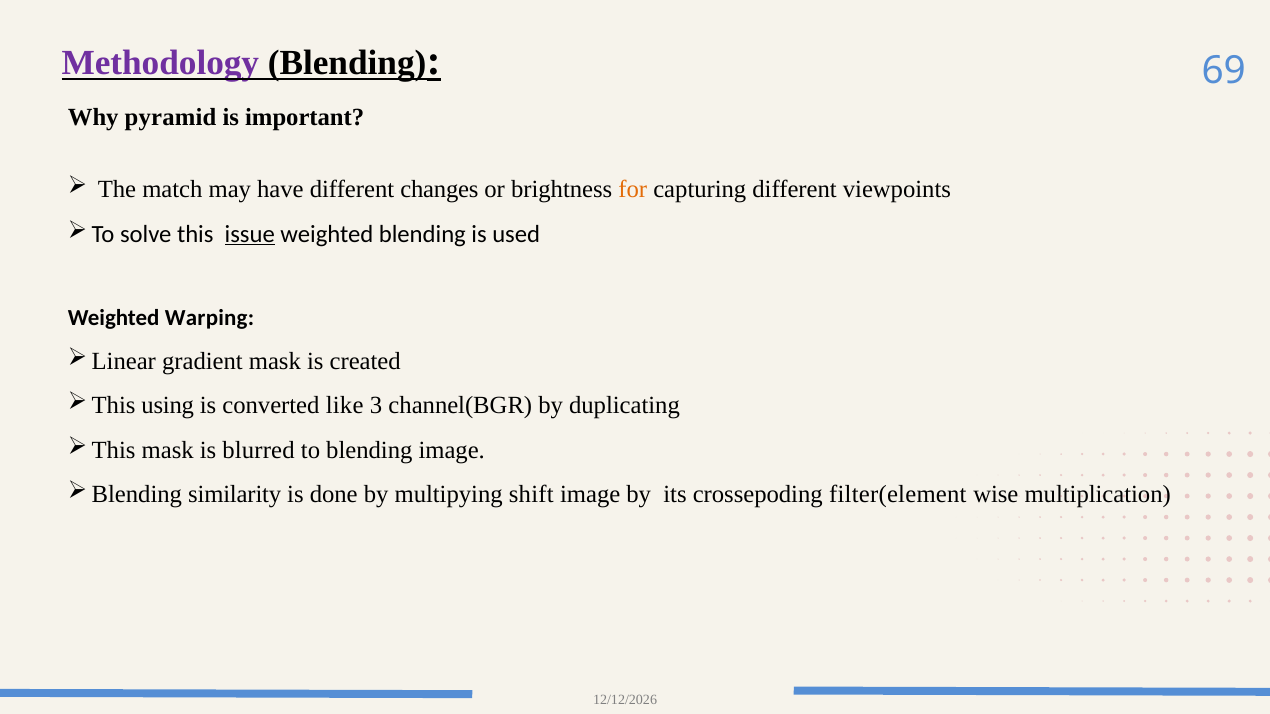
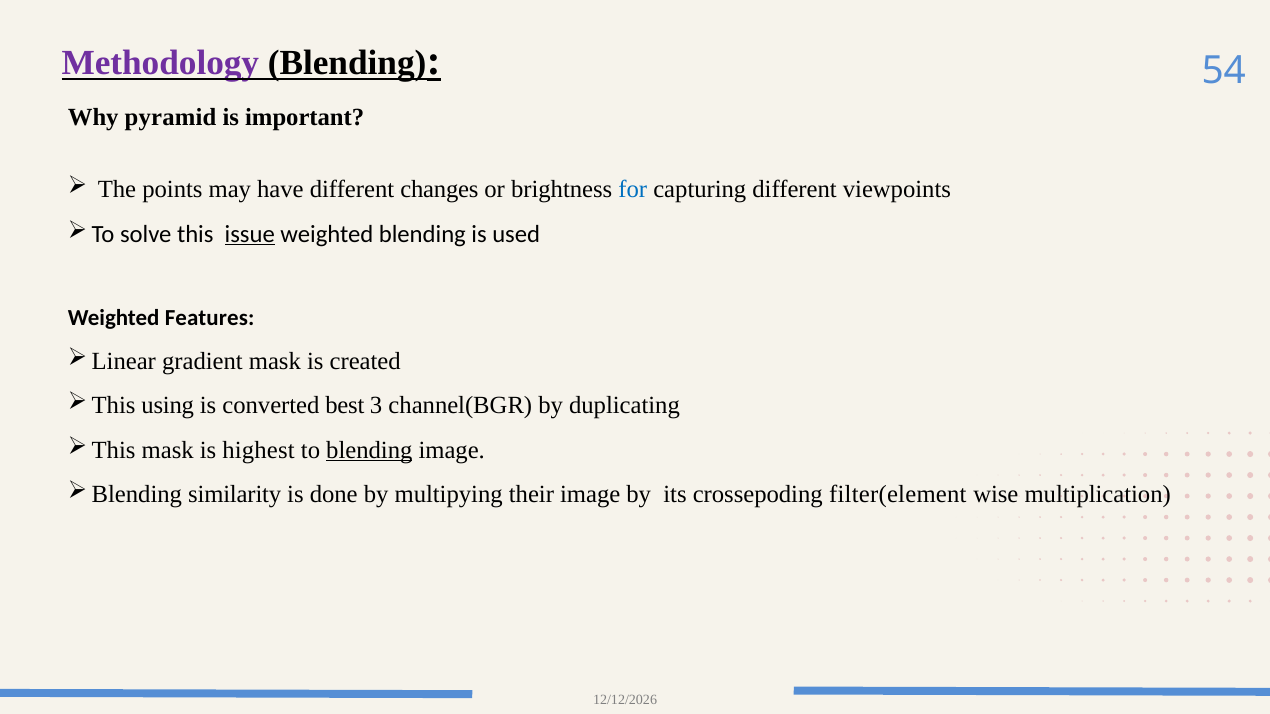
69: 69 -> 54
match: match -> points
for colour: orange -> blue
Warping: Warping -> Features
like: like -> best
blurred: blurred -> highest
blending at (369, 450) underline: none -> present
shift: shift -> their
